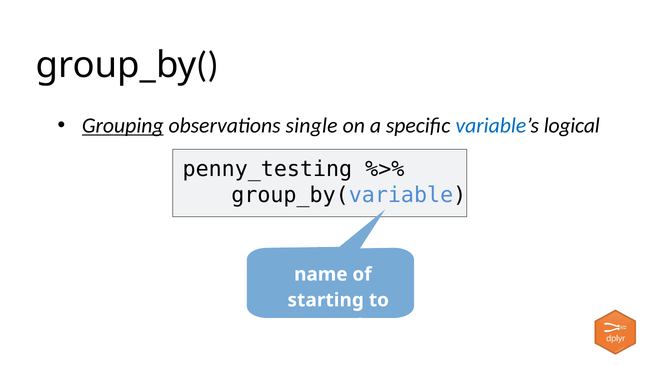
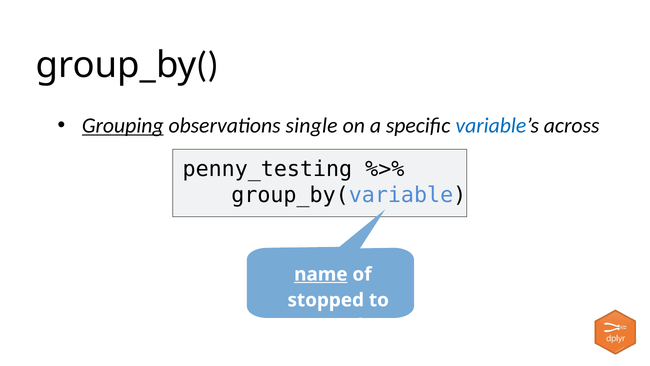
logical: logical -> across
name underline: none -> present
starting: starting -> stopped
